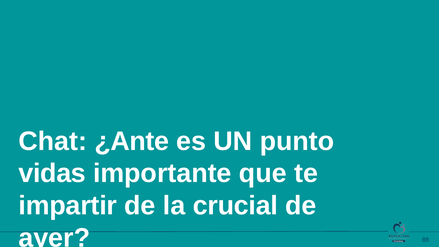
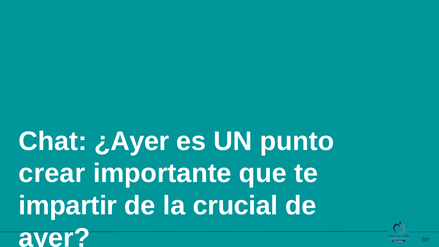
¿Ante: ¿Ante -> ¿Ayer
vidas: vidas -> crear
